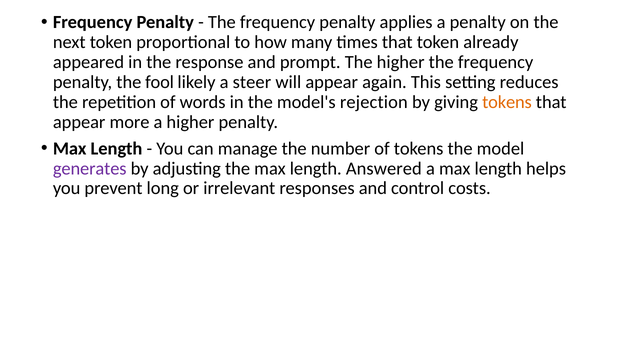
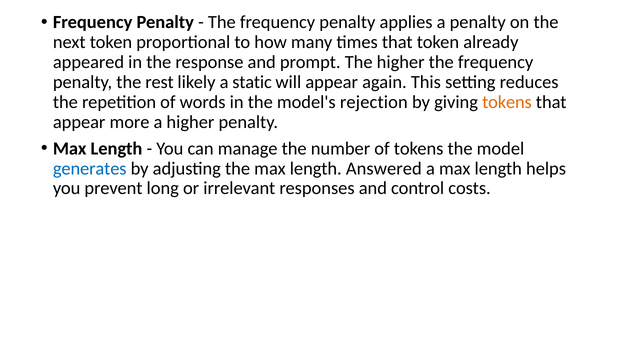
fool: fool -> rest
steer: steer -> static
generates colour: purple -> blue
